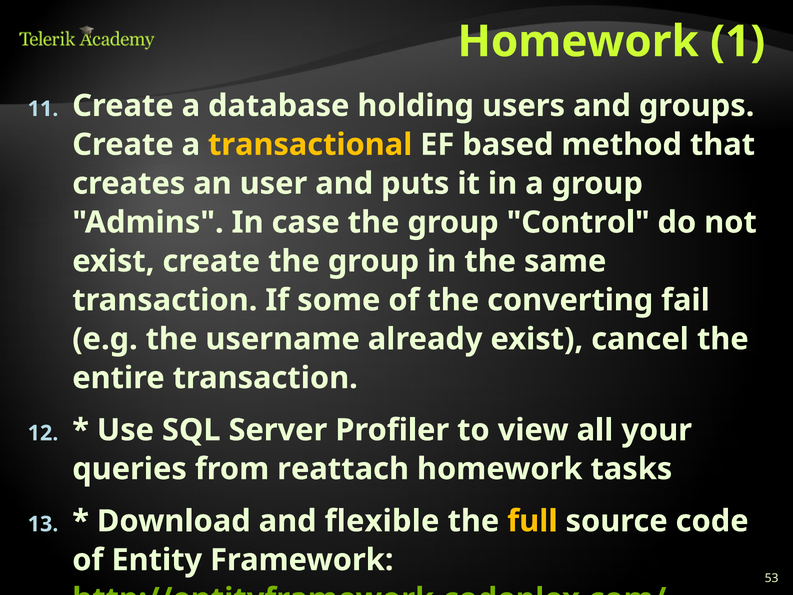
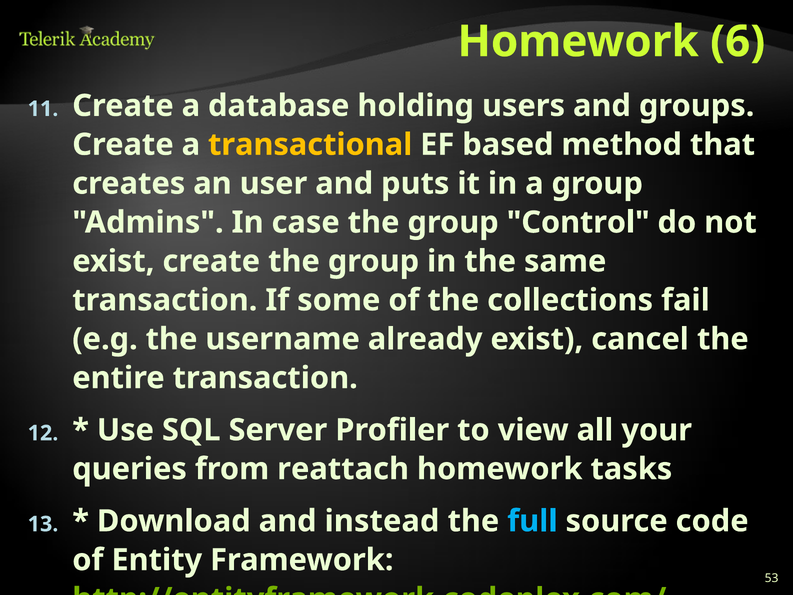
1: 1 -> 6
converting: converting -> collections
flexible: flexible -> instead
full colour: yellow -> light blue
